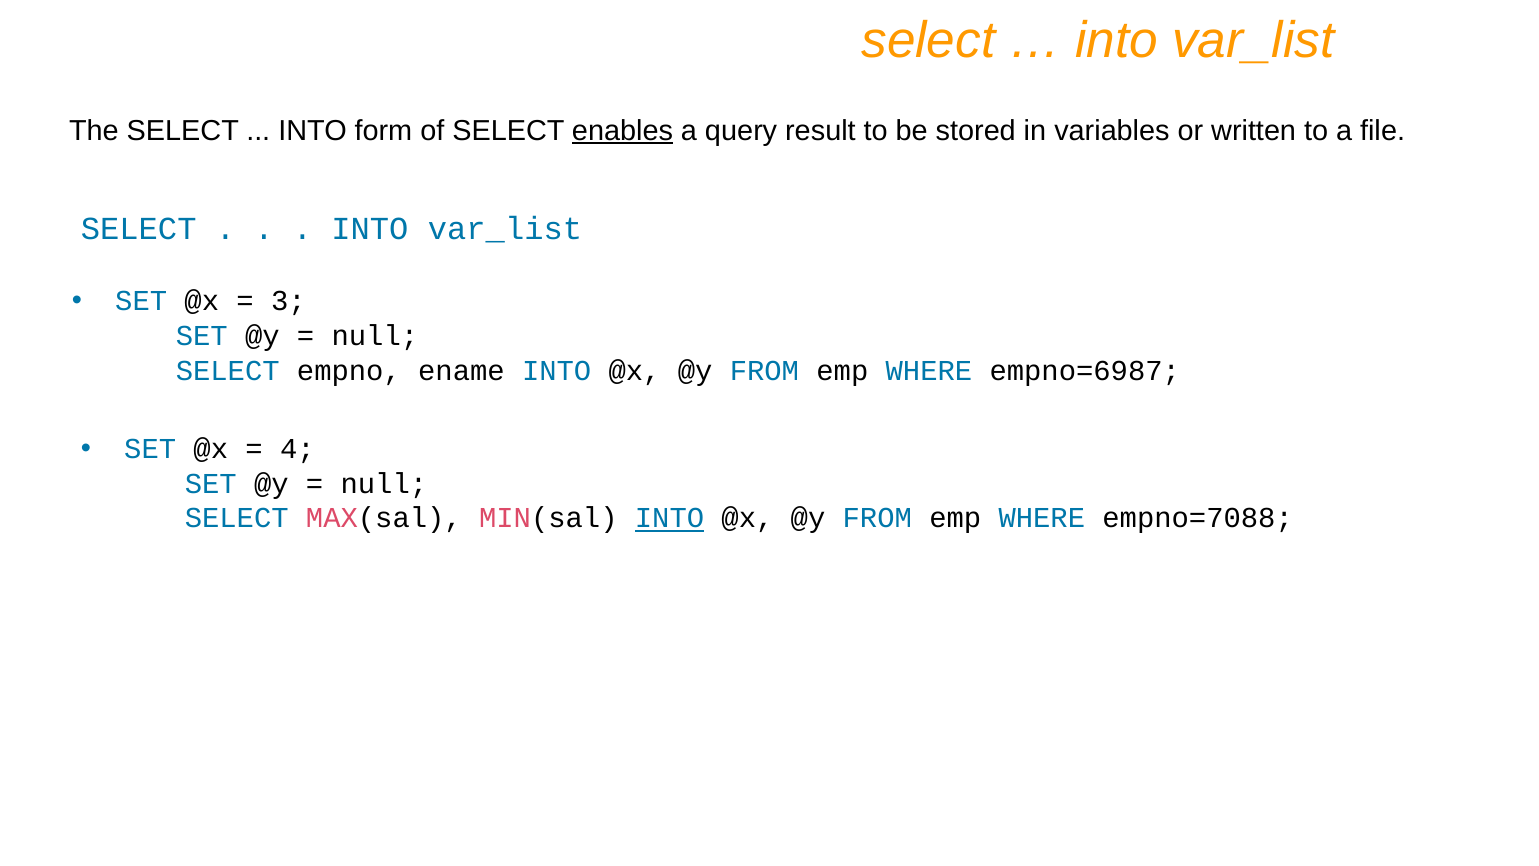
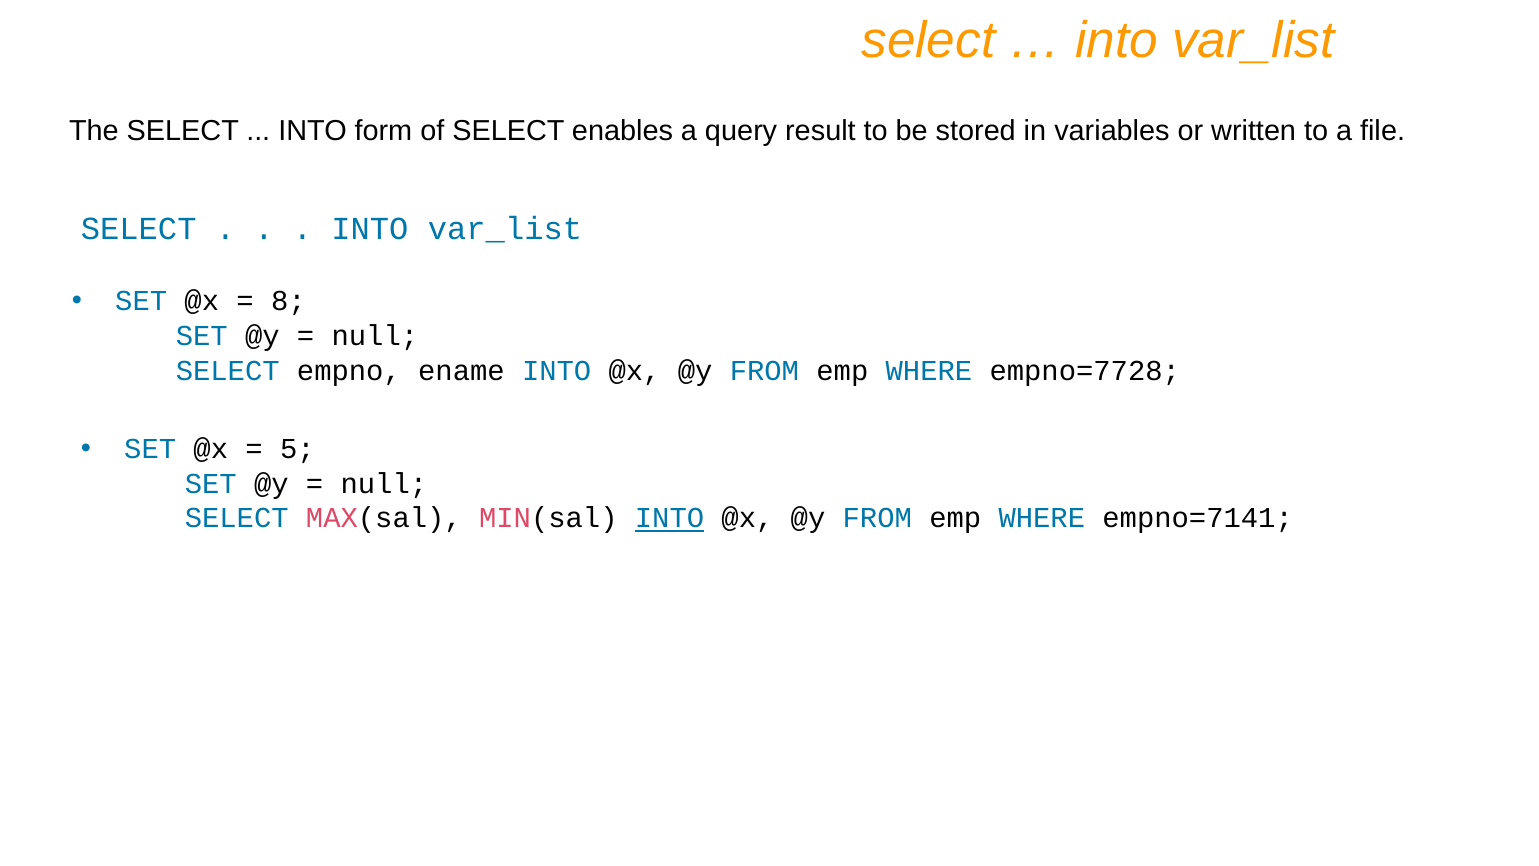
enables underline: present -> none
3: 3 -> 8
empno=6987: empno=6987 -> empno=7728
4: 4 -> 5
empno=7088: empno=7088 -> empno=7141
